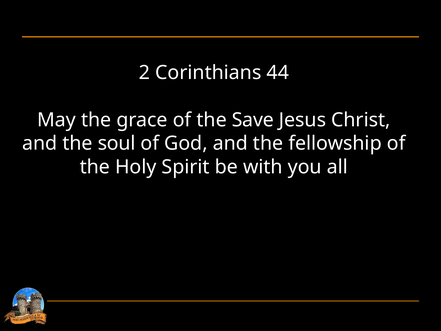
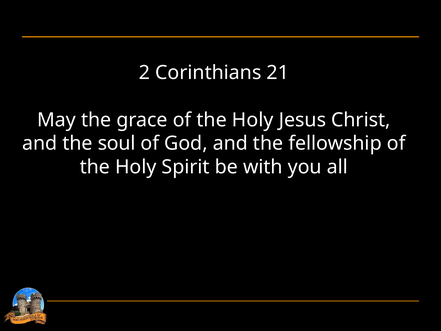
44: 44 -> 21
grace of the Save: Save -> Holy
